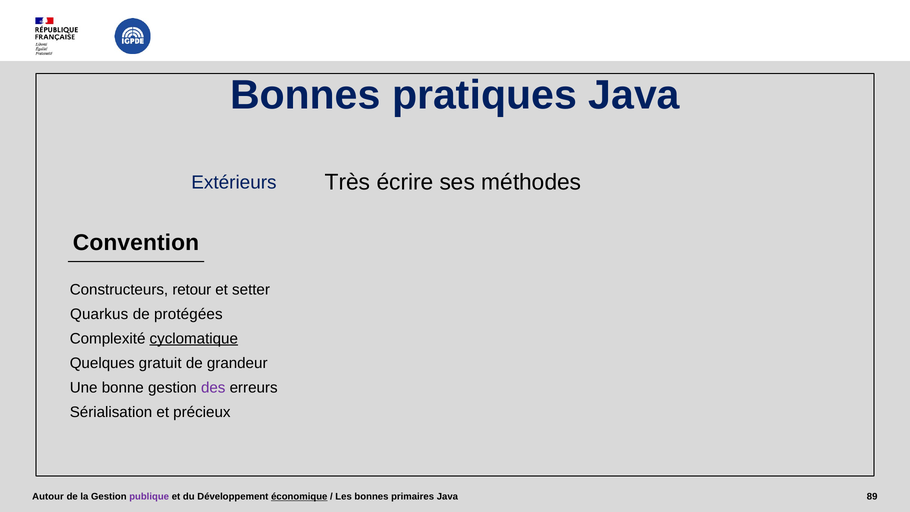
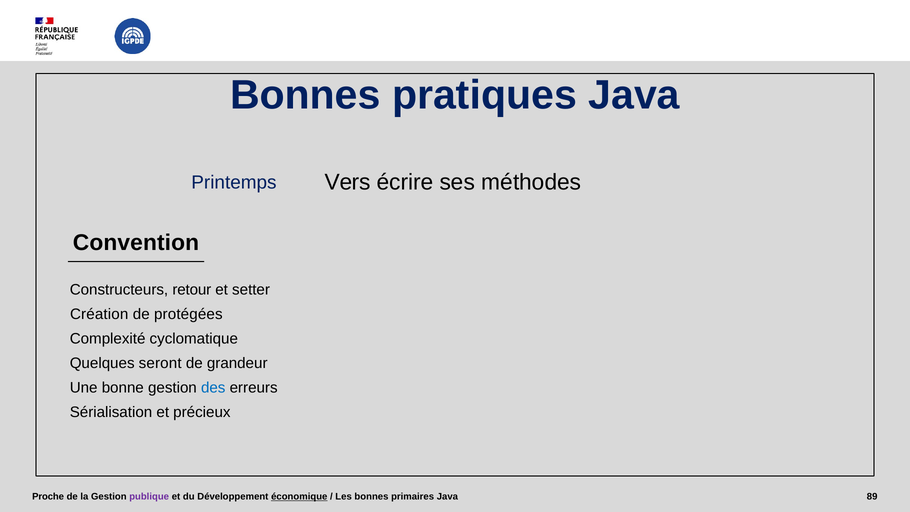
Très: Très -> Vers
Extérieurs: Extérieurs -> Printemps
Quarkus: Quarkus -> Création
cyclomatique underline: present -> none
gratuit: gratuit -> seront
des colour: purple -> blue
Autour: Autour -> Proche
